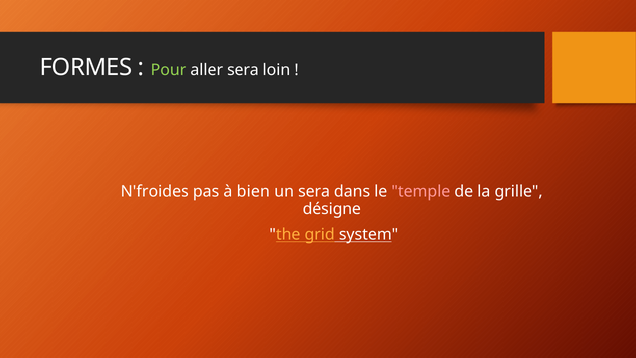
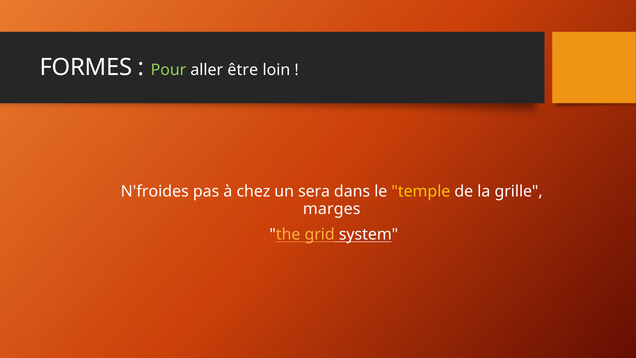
aller sera: sera -> être
bien: bien -> chez
temple colour: pink -> yellow
désigne: désigne -> marges
